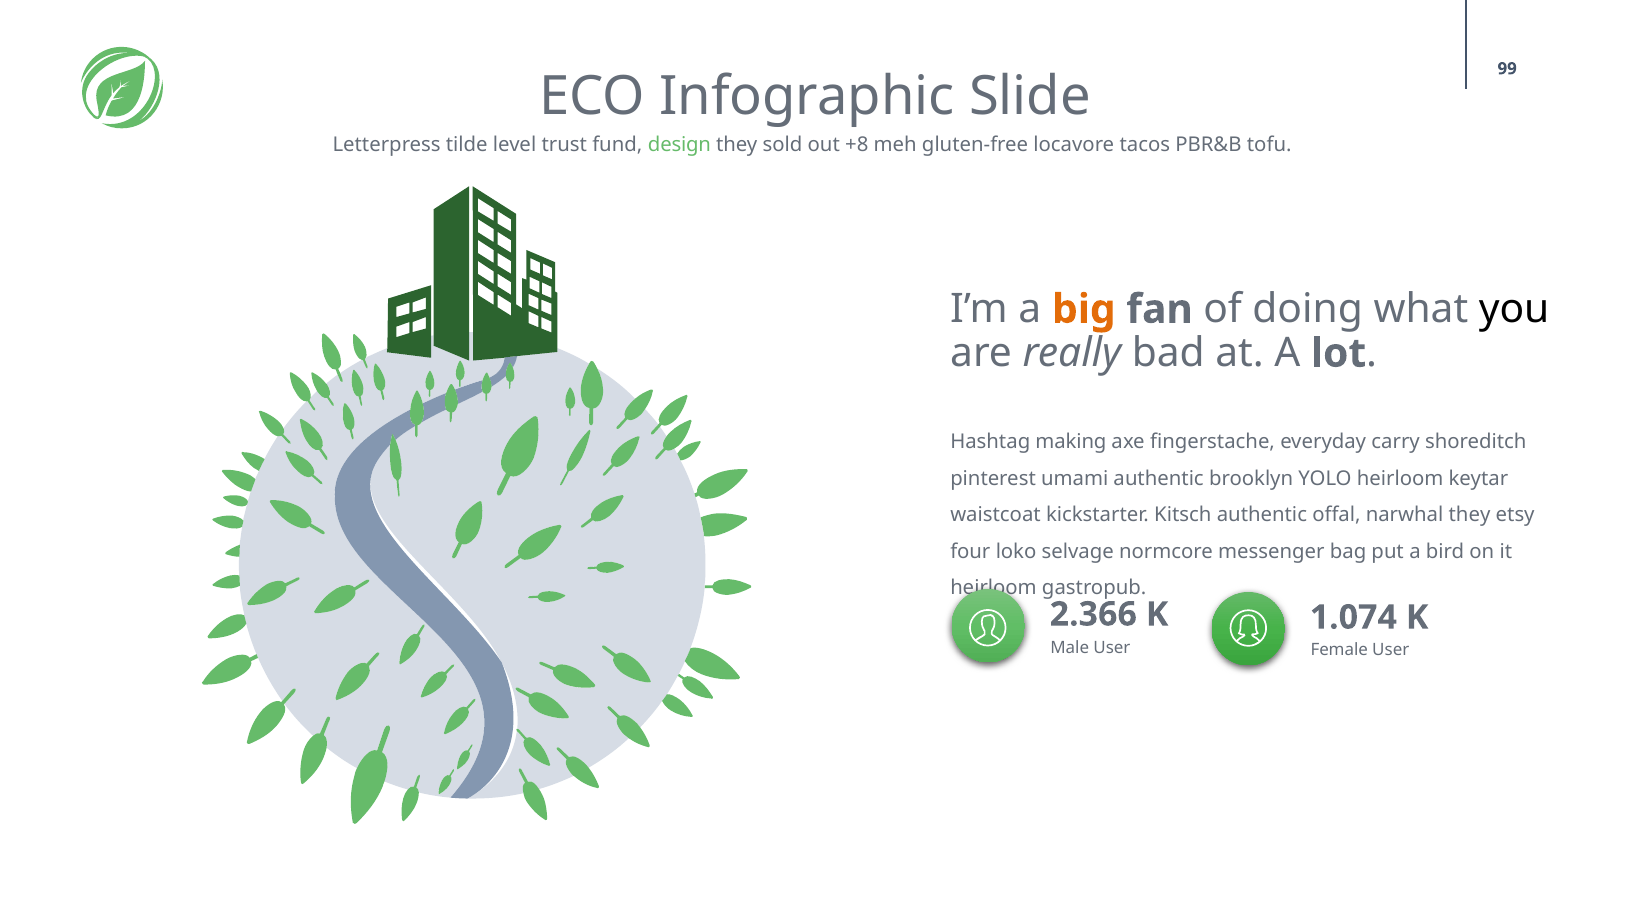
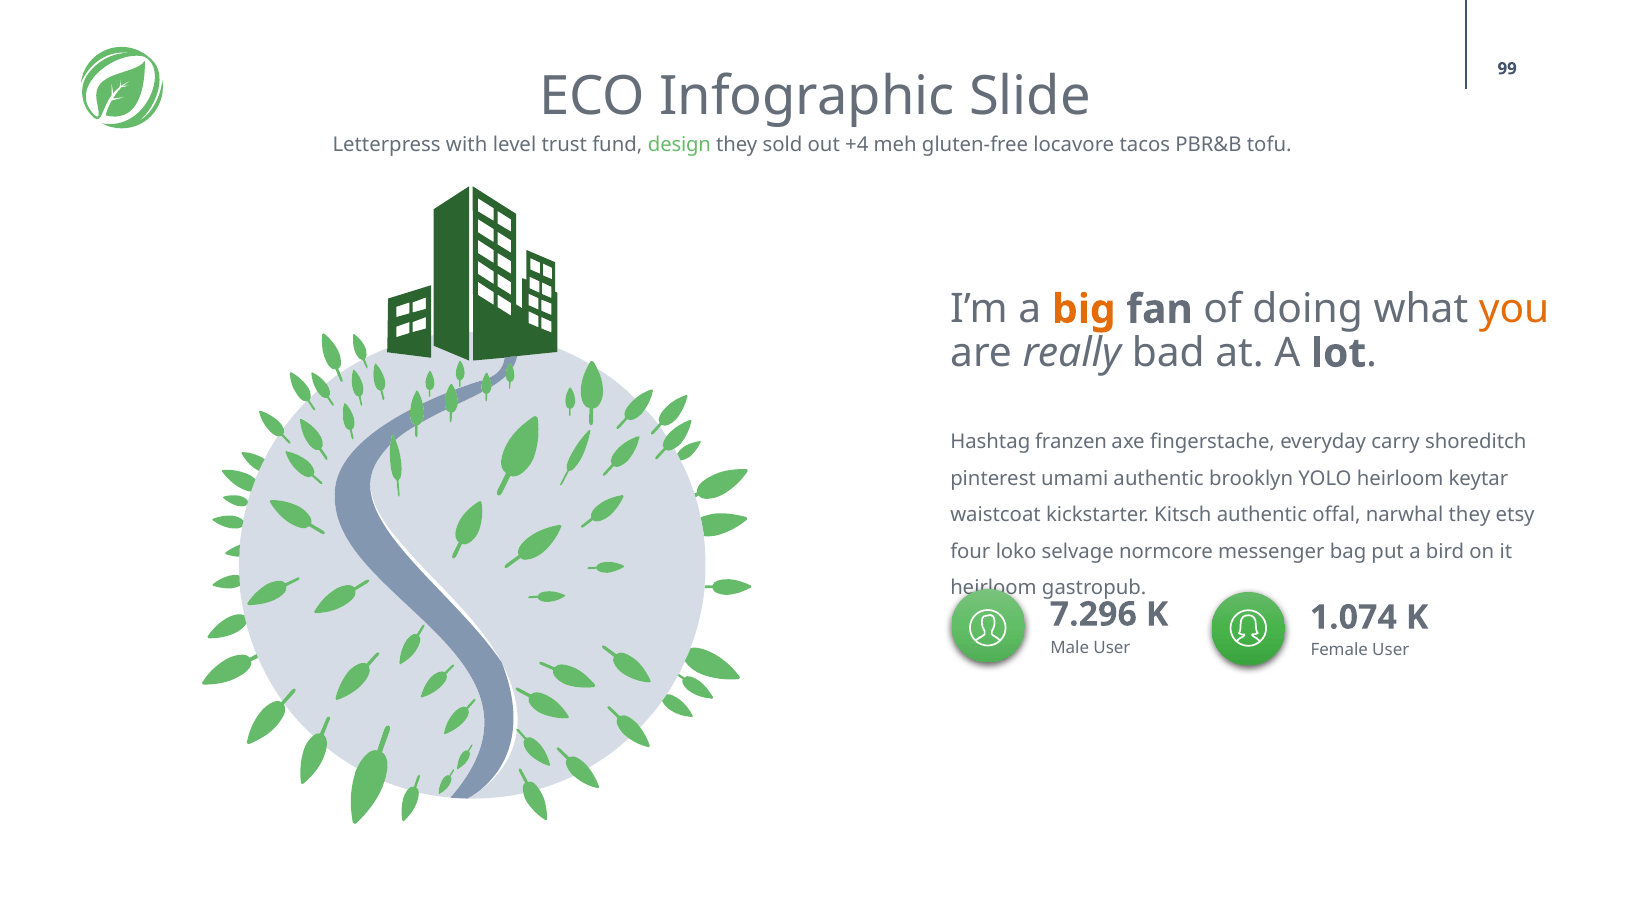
tilde: tilde -> with
+8: +8 -> +4
you colour: black -> orange
making: making -> franzen
2.366: 2.366 -> 7.296
